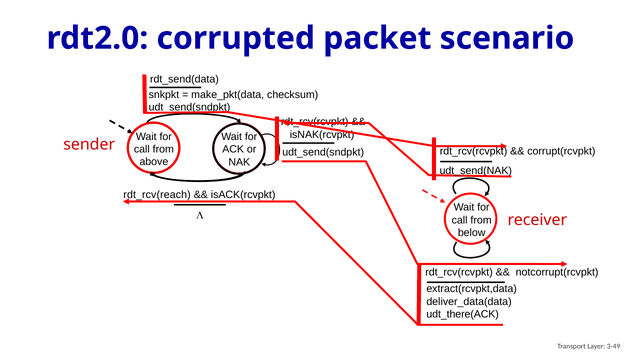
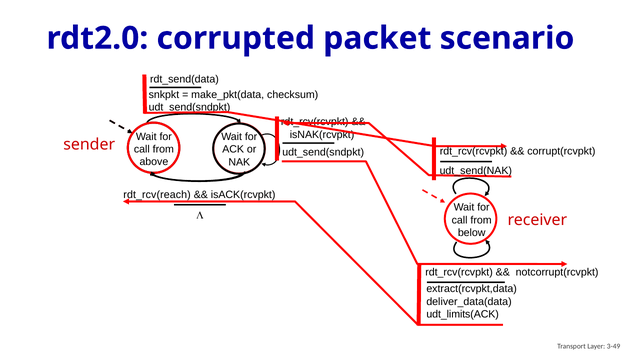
udt_there(ACK: udt_there(ACK -> udt_limits(ACK
